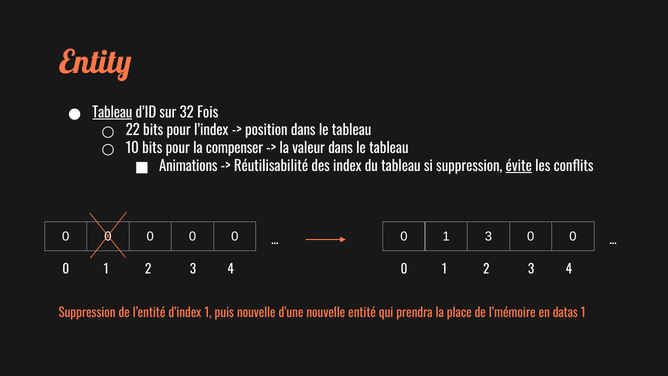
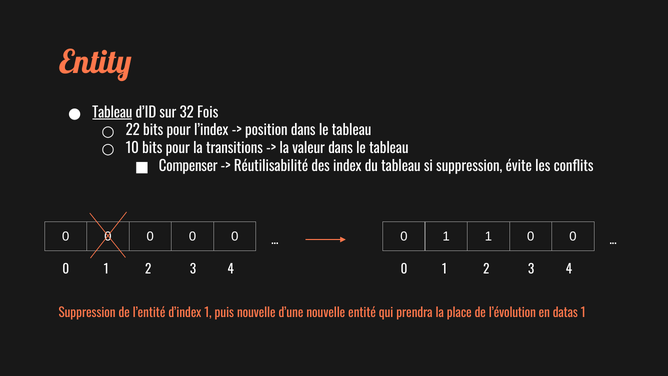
compenser: compenser -> transitions
Animations: Animations -> Compenser
évite underline: present -> none
1 3: 3 -> 1
l’mémoire: l’mémoire -> l’évolution
